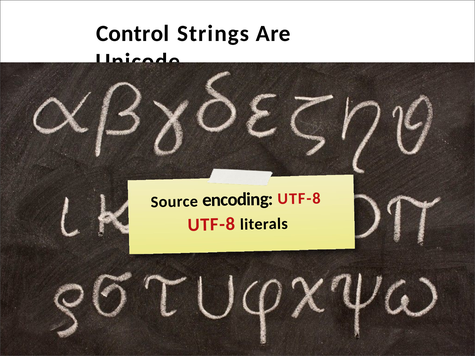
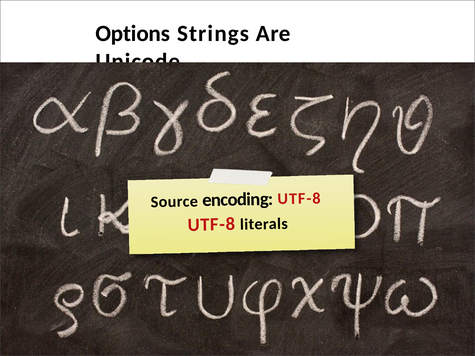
Control: Control -> Options
